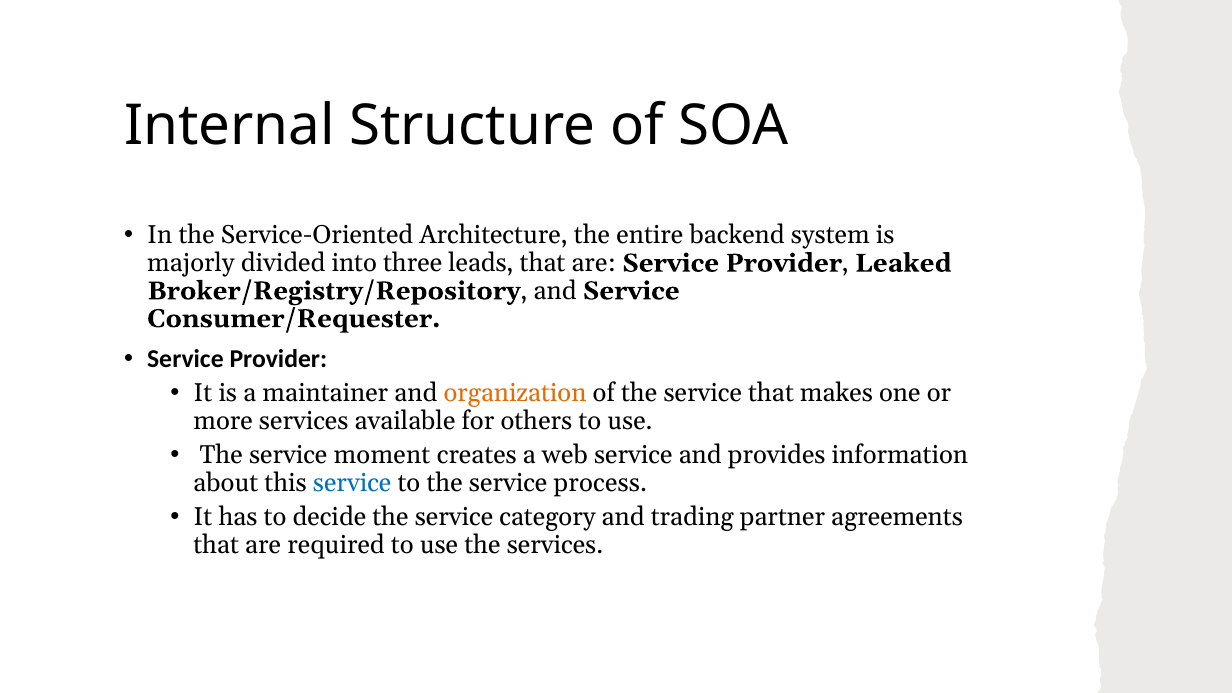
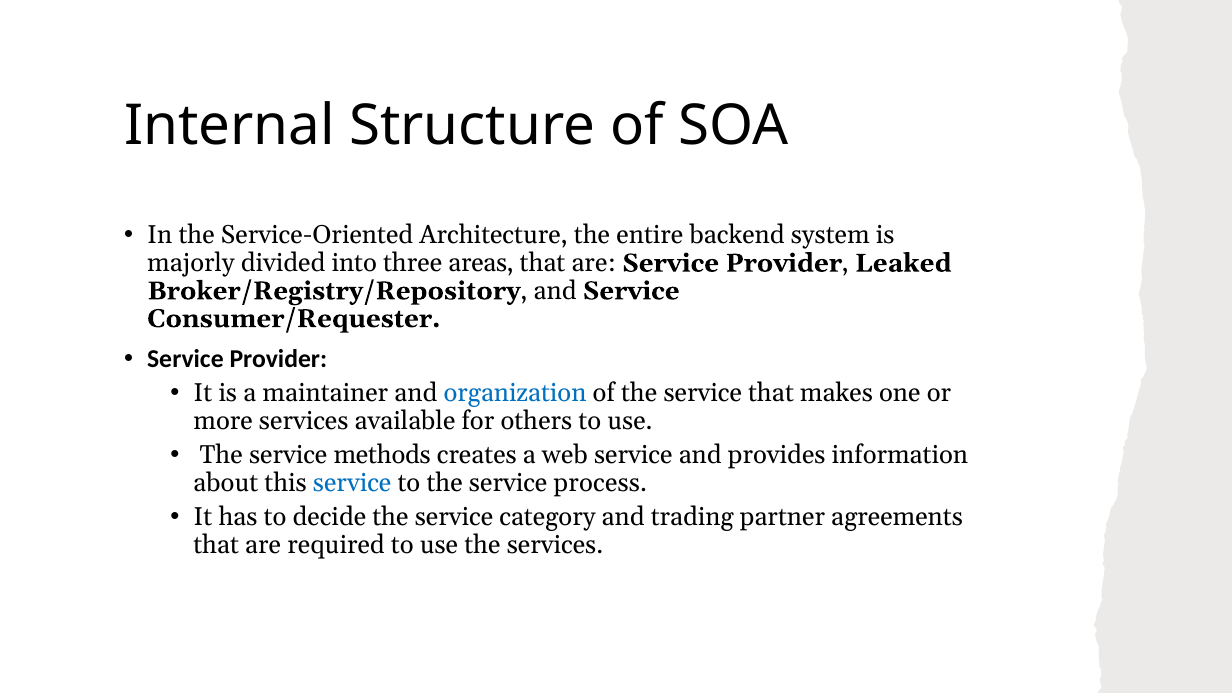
leads: leads -> areas
organization colour: orange -> blue
moment: moment -> methods
